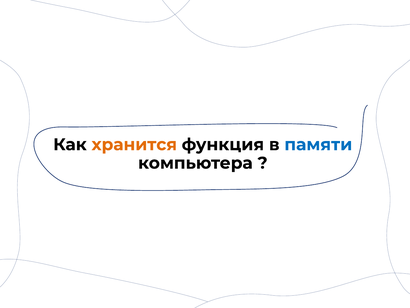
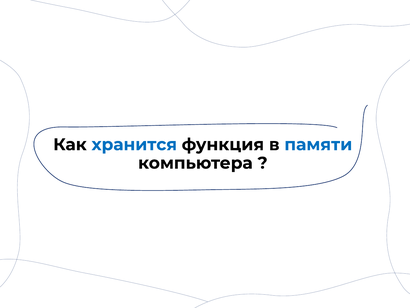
хранится colour: orange -> blue
